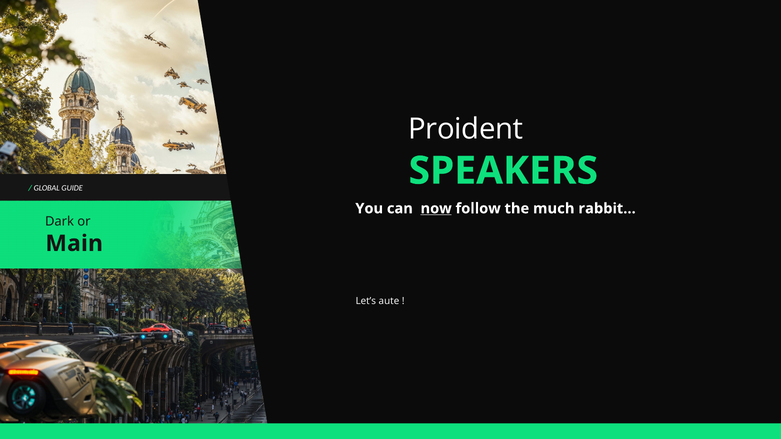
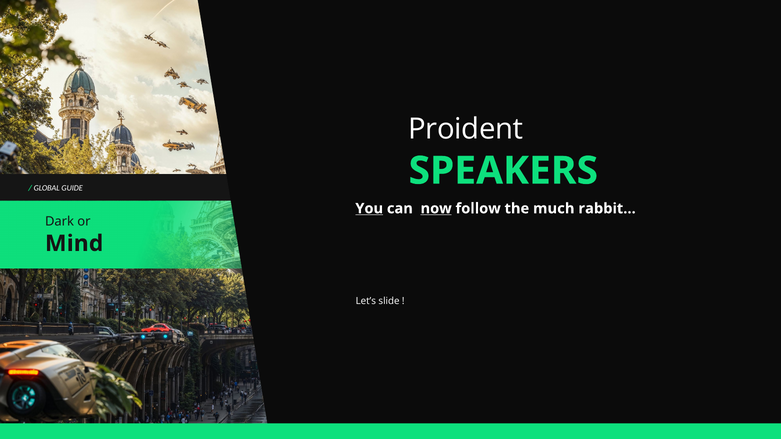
You underline: none -> present
Main: Main -> Mind
aute: aute -> slide
